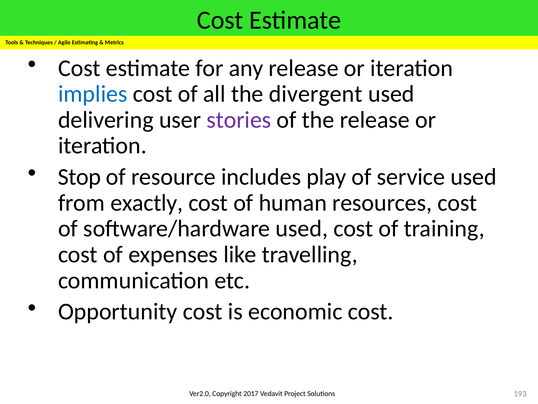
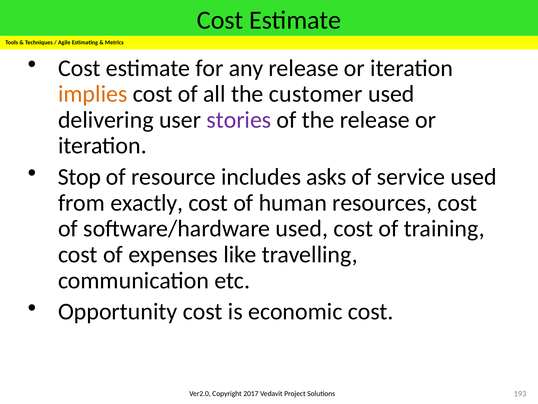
implies colour: blue -> orange
divergent: divergent -> customer
play: play -> asks
